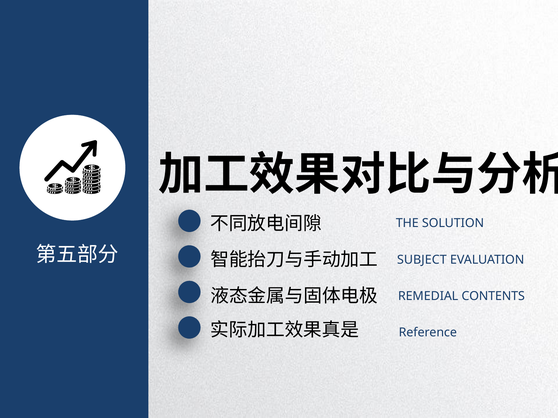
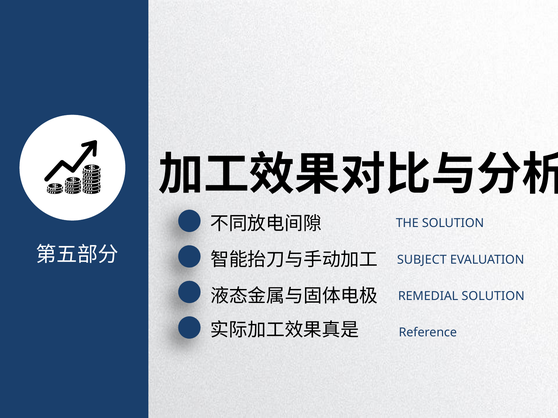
REMEDIAL CONTENTS: CONTENTS -> SOLUTION
